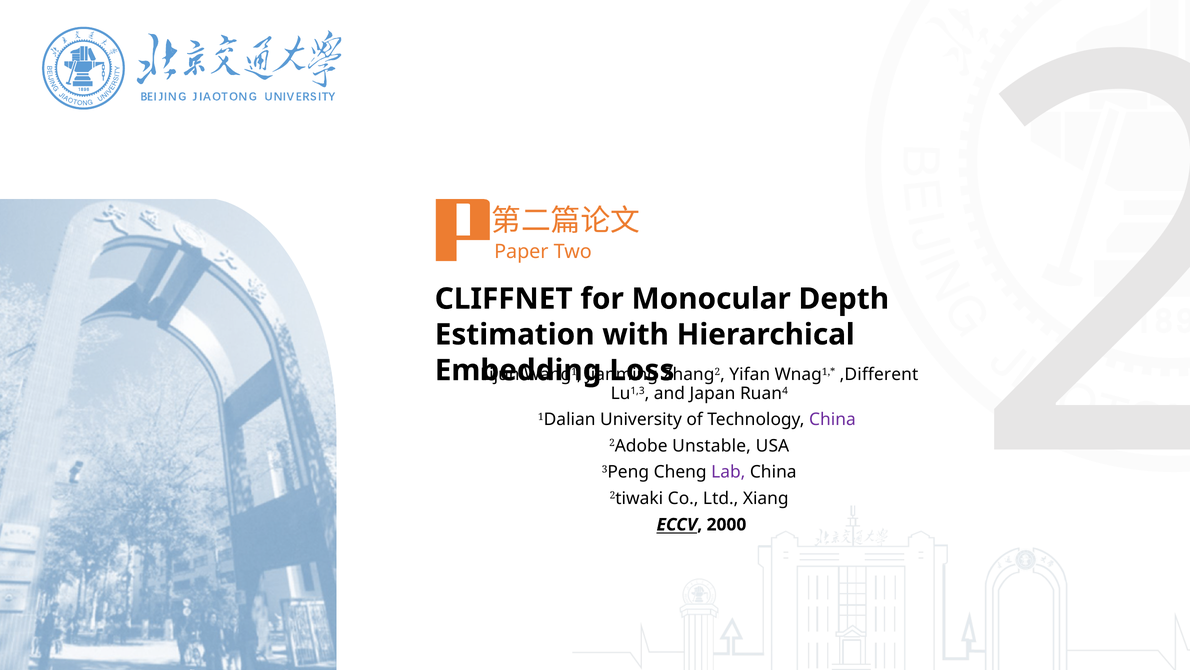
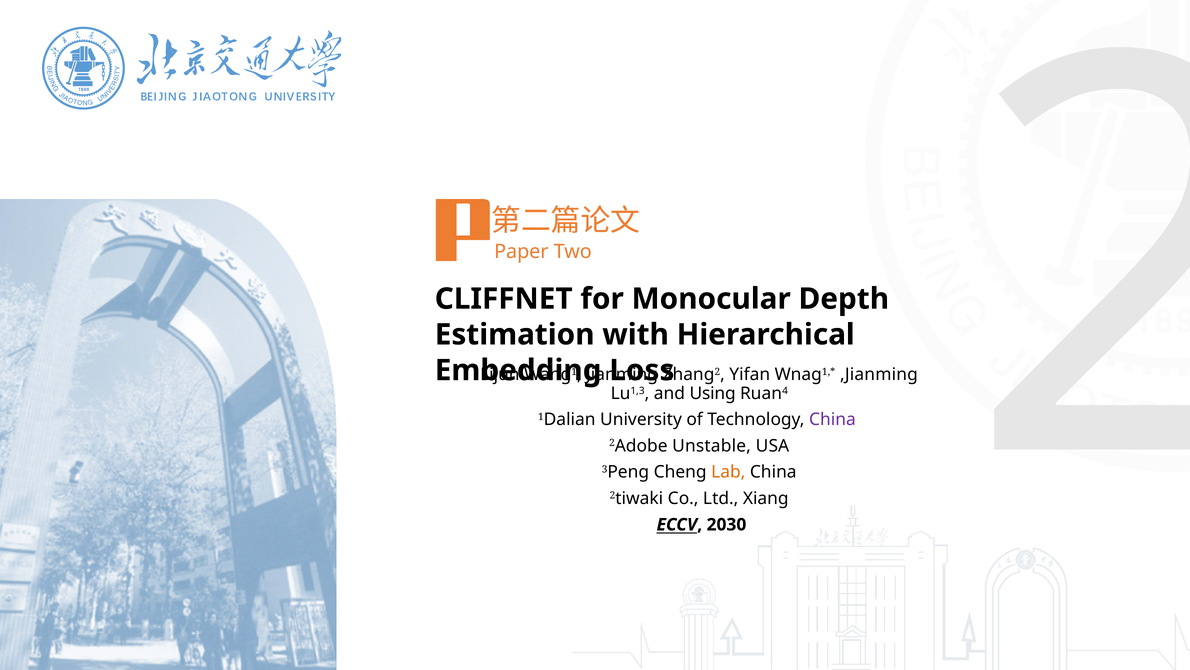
,Different: ,Different -> ,Jianming
Japan: Japan -> Using
Lab colour: purple -> orange
2000: 2000 -> 2030
